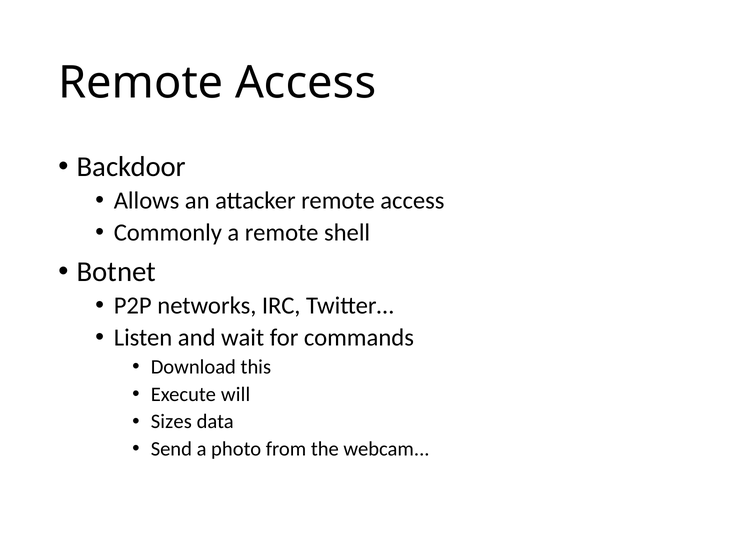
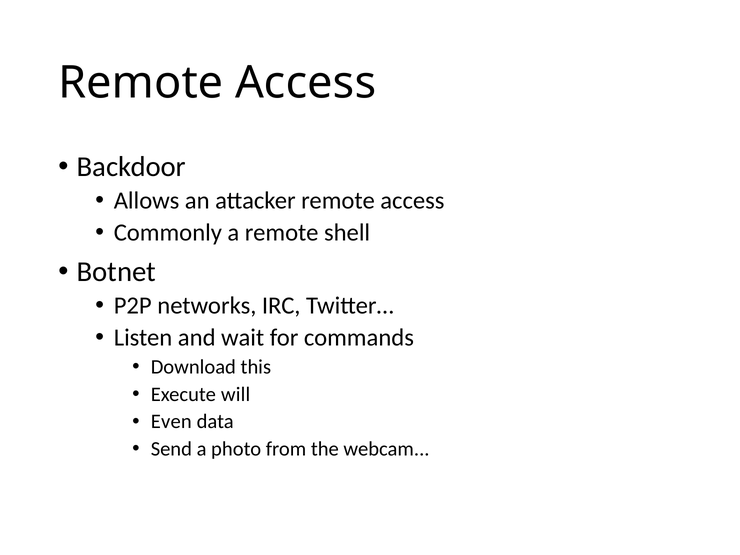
Sizes: Sizes -> Even
